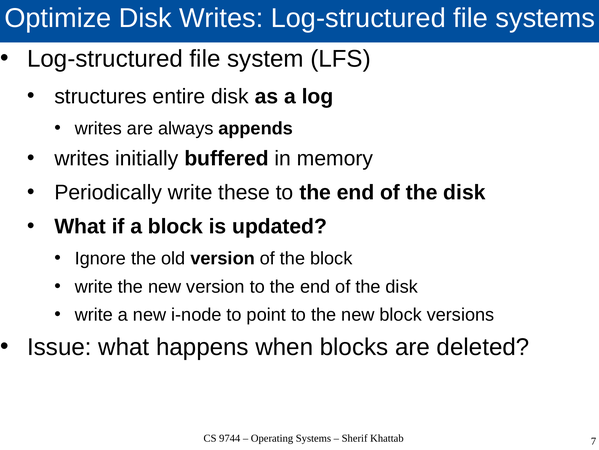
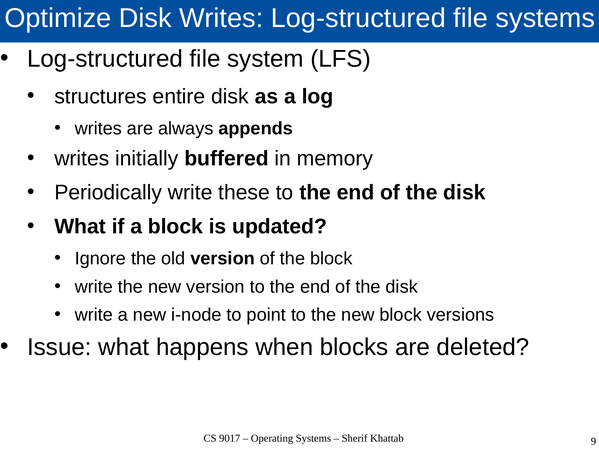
9744: 9744 -> 9017
7: 7 -> 9
